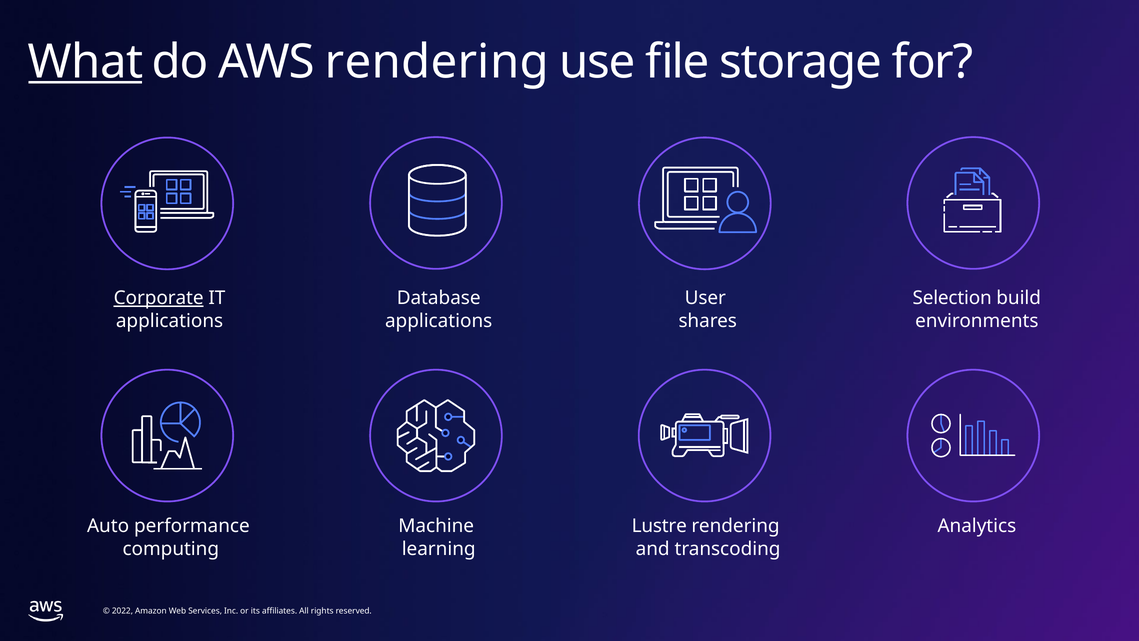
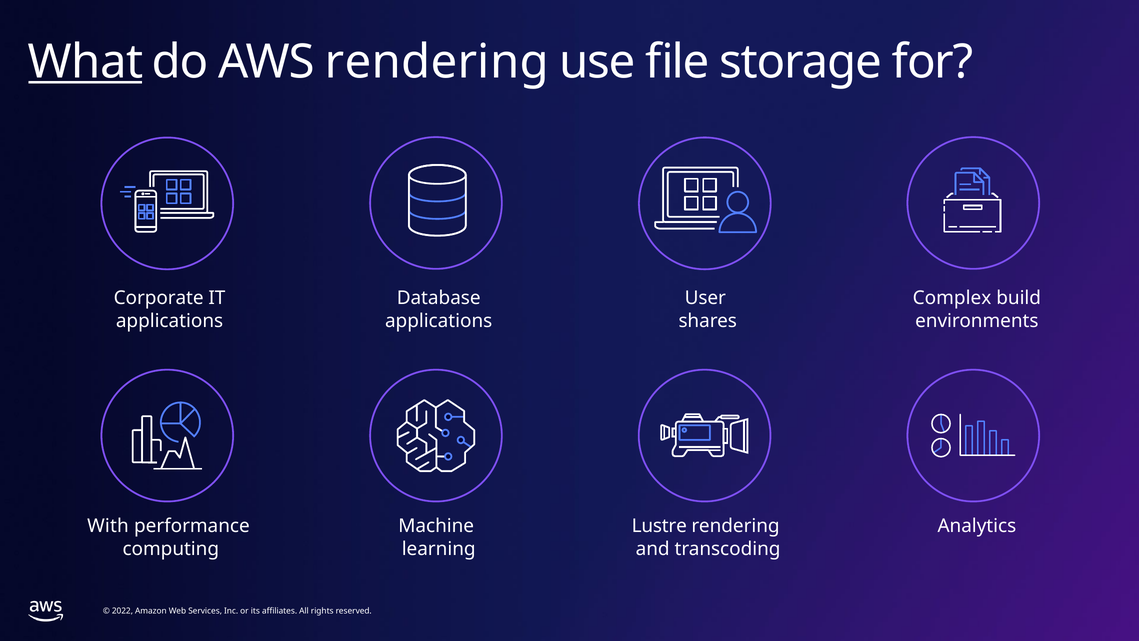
Corporate underline: present -> none
Selection: Selection -> Complex
Auto: Auto -> With
